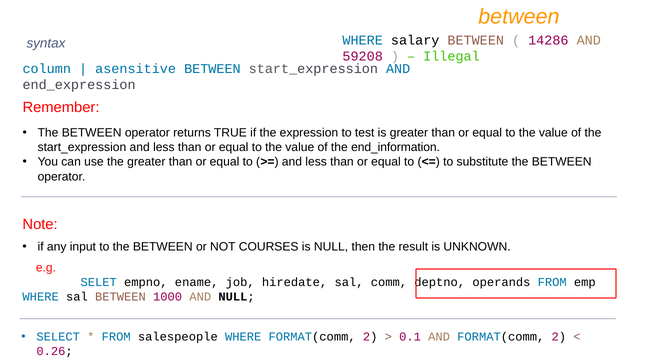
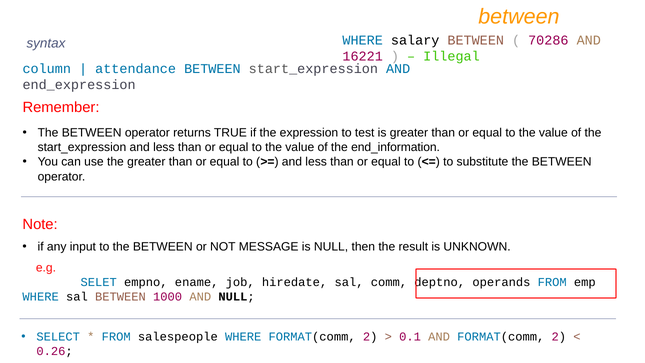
14286: 14286 -> 70286
59208: 59208 -> 16221
asensitive: asensitive -> attendance
COURSES: COURSES -> MESSAGE
